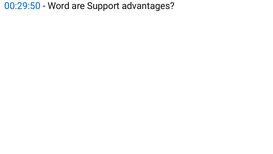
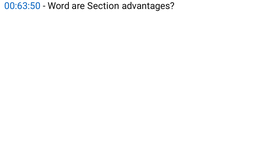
00:29:50: 00:29:50 -> 00:63:50
Support: Support -> Section
